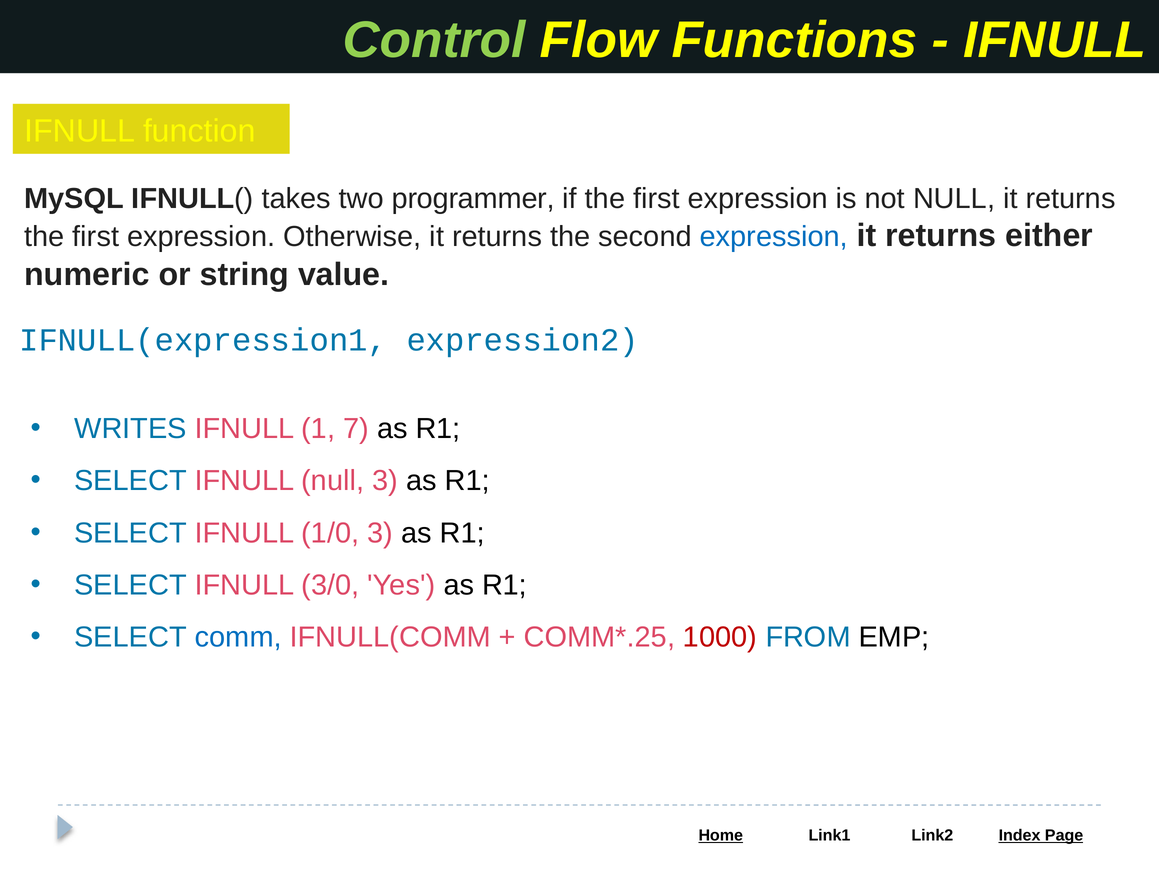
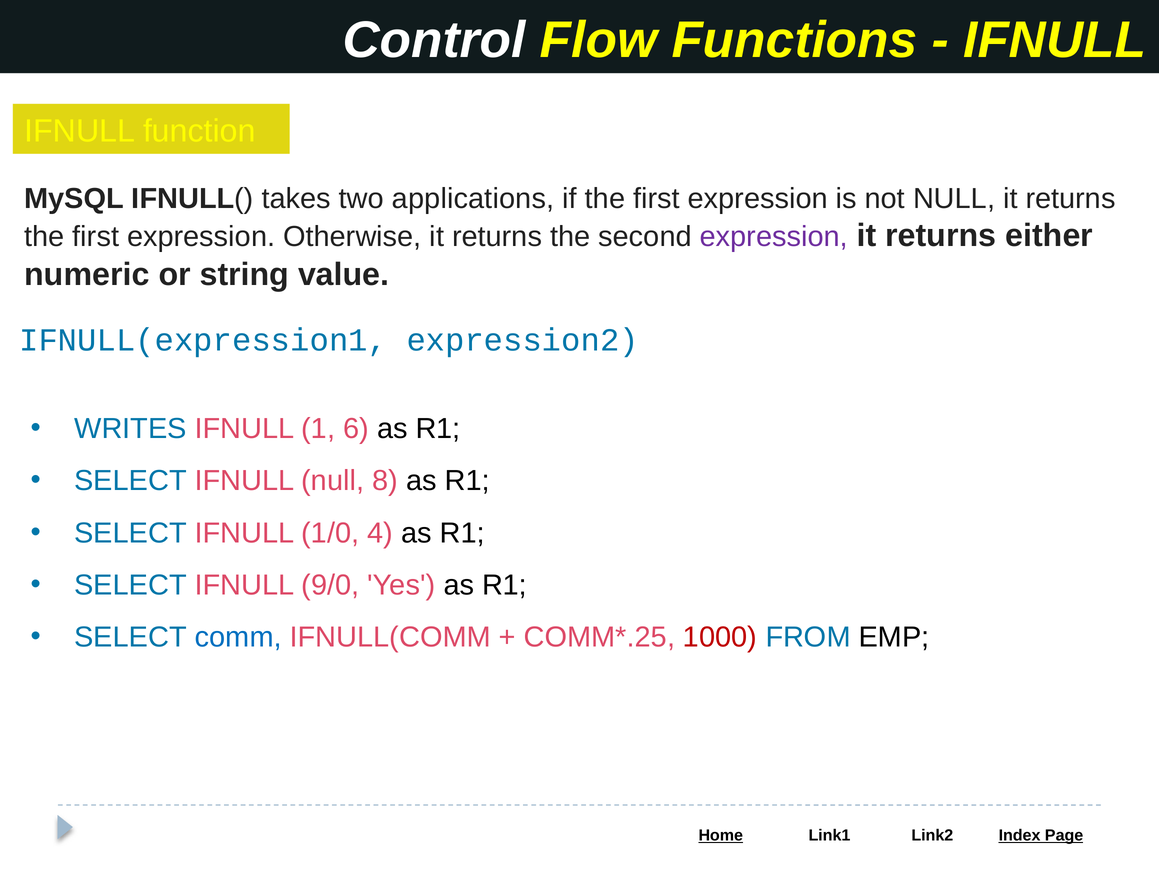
Control colour: light green -> white
programmer: programmer -> applications
expression at (774, 237) colour: blue -> purple
7: 7 -> 6
null 3: 3 -> 8
1/0 3: 3 -> 4
3/0: 3/0 -> 9/0
